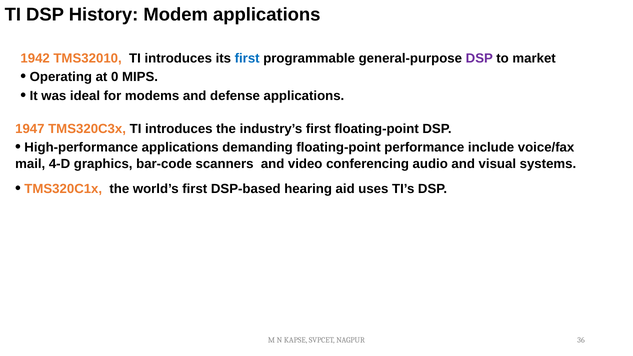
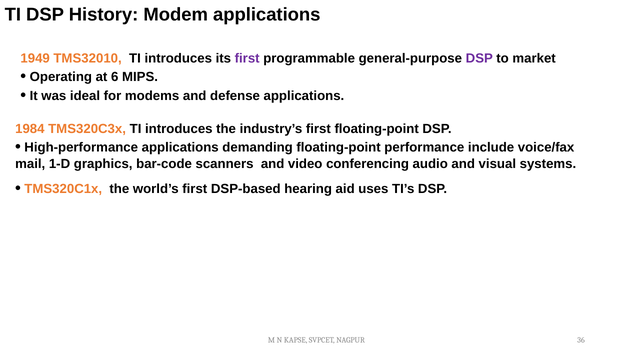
1942: 1942 -> 1949
first at (247, 59) colour: blue -> purple
0: 0 -> 6
1947: 1947 -> 1984
4-D: 4-D -> 1-D
